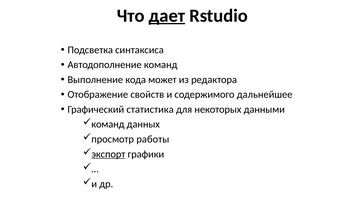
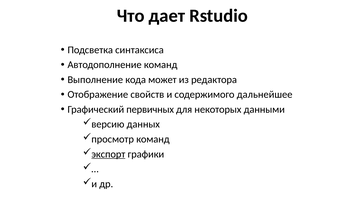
дает underline: present -> none
статистика: статистика -> первичных
команд at (108, 124): команд -> версию
просмотр работы: работы -> команд
